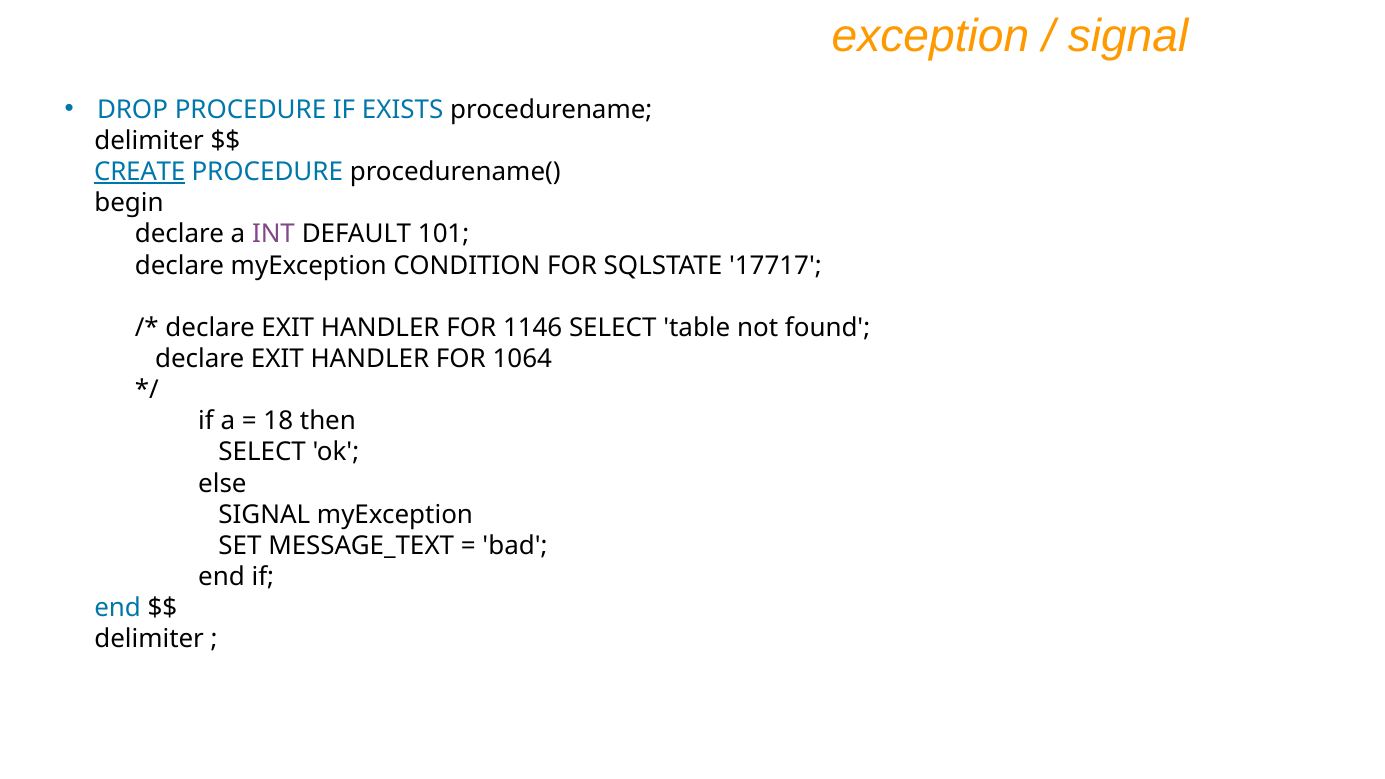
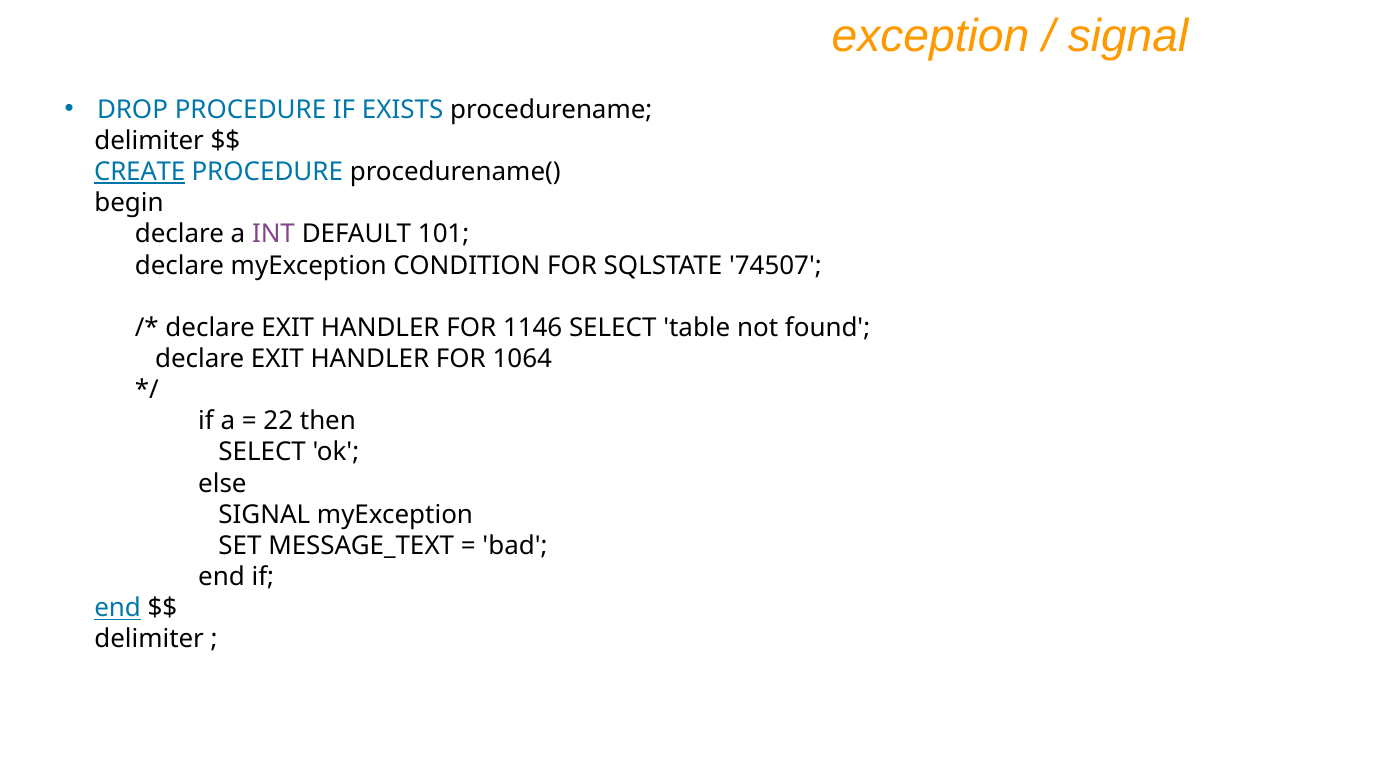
17717: 17717 -> 74507
18: 18 -> 22
end at (118, 608) underline: none -> present
